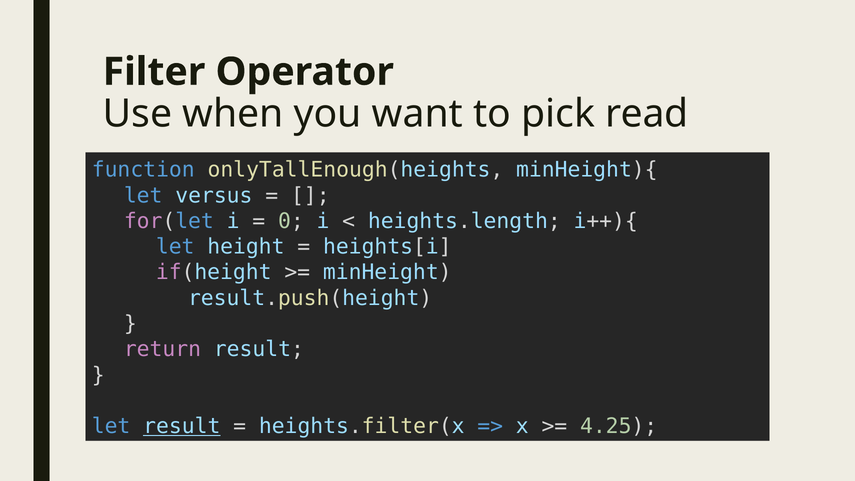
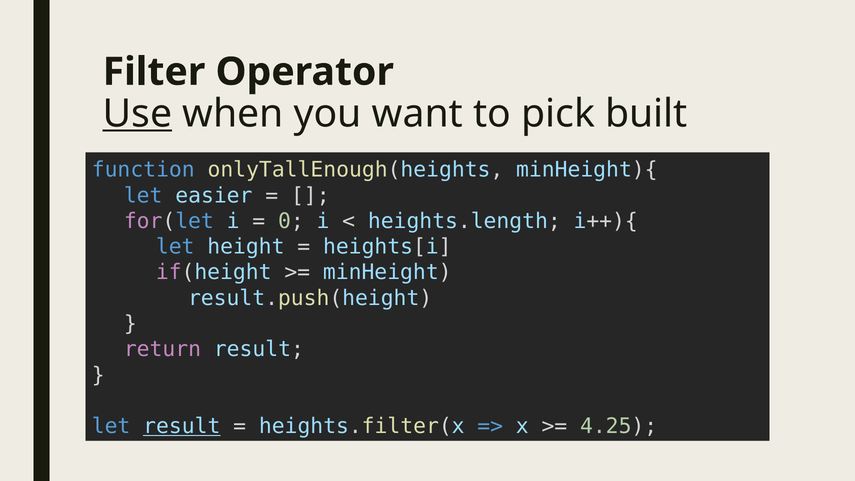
Use underline: none -> present
read: read -> built
versus: versus -> easier
